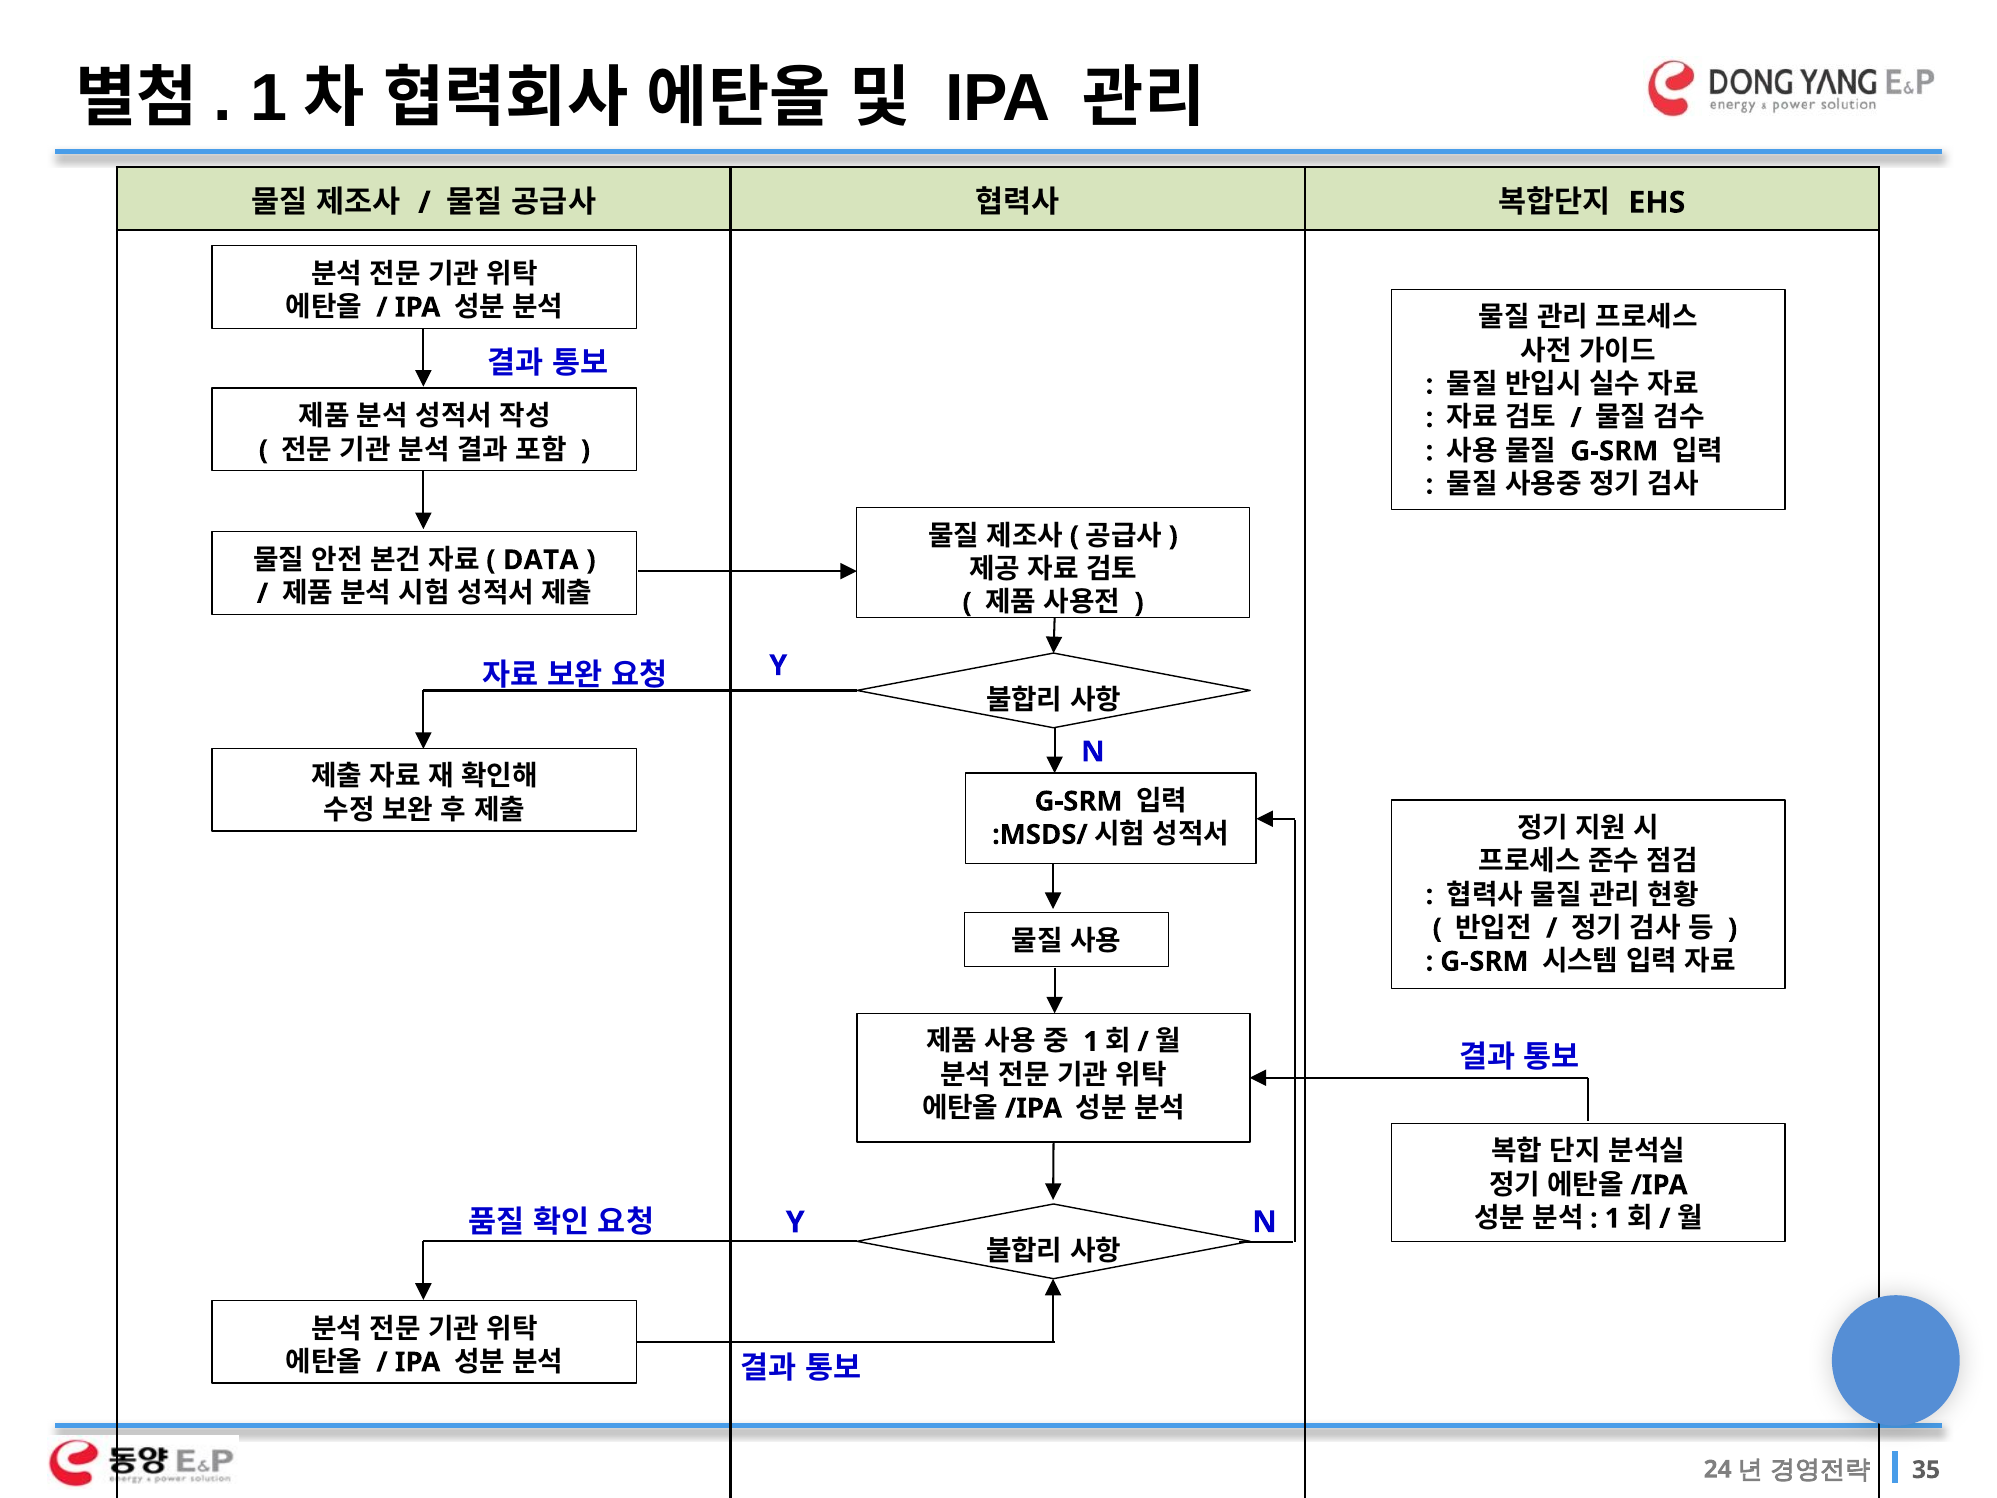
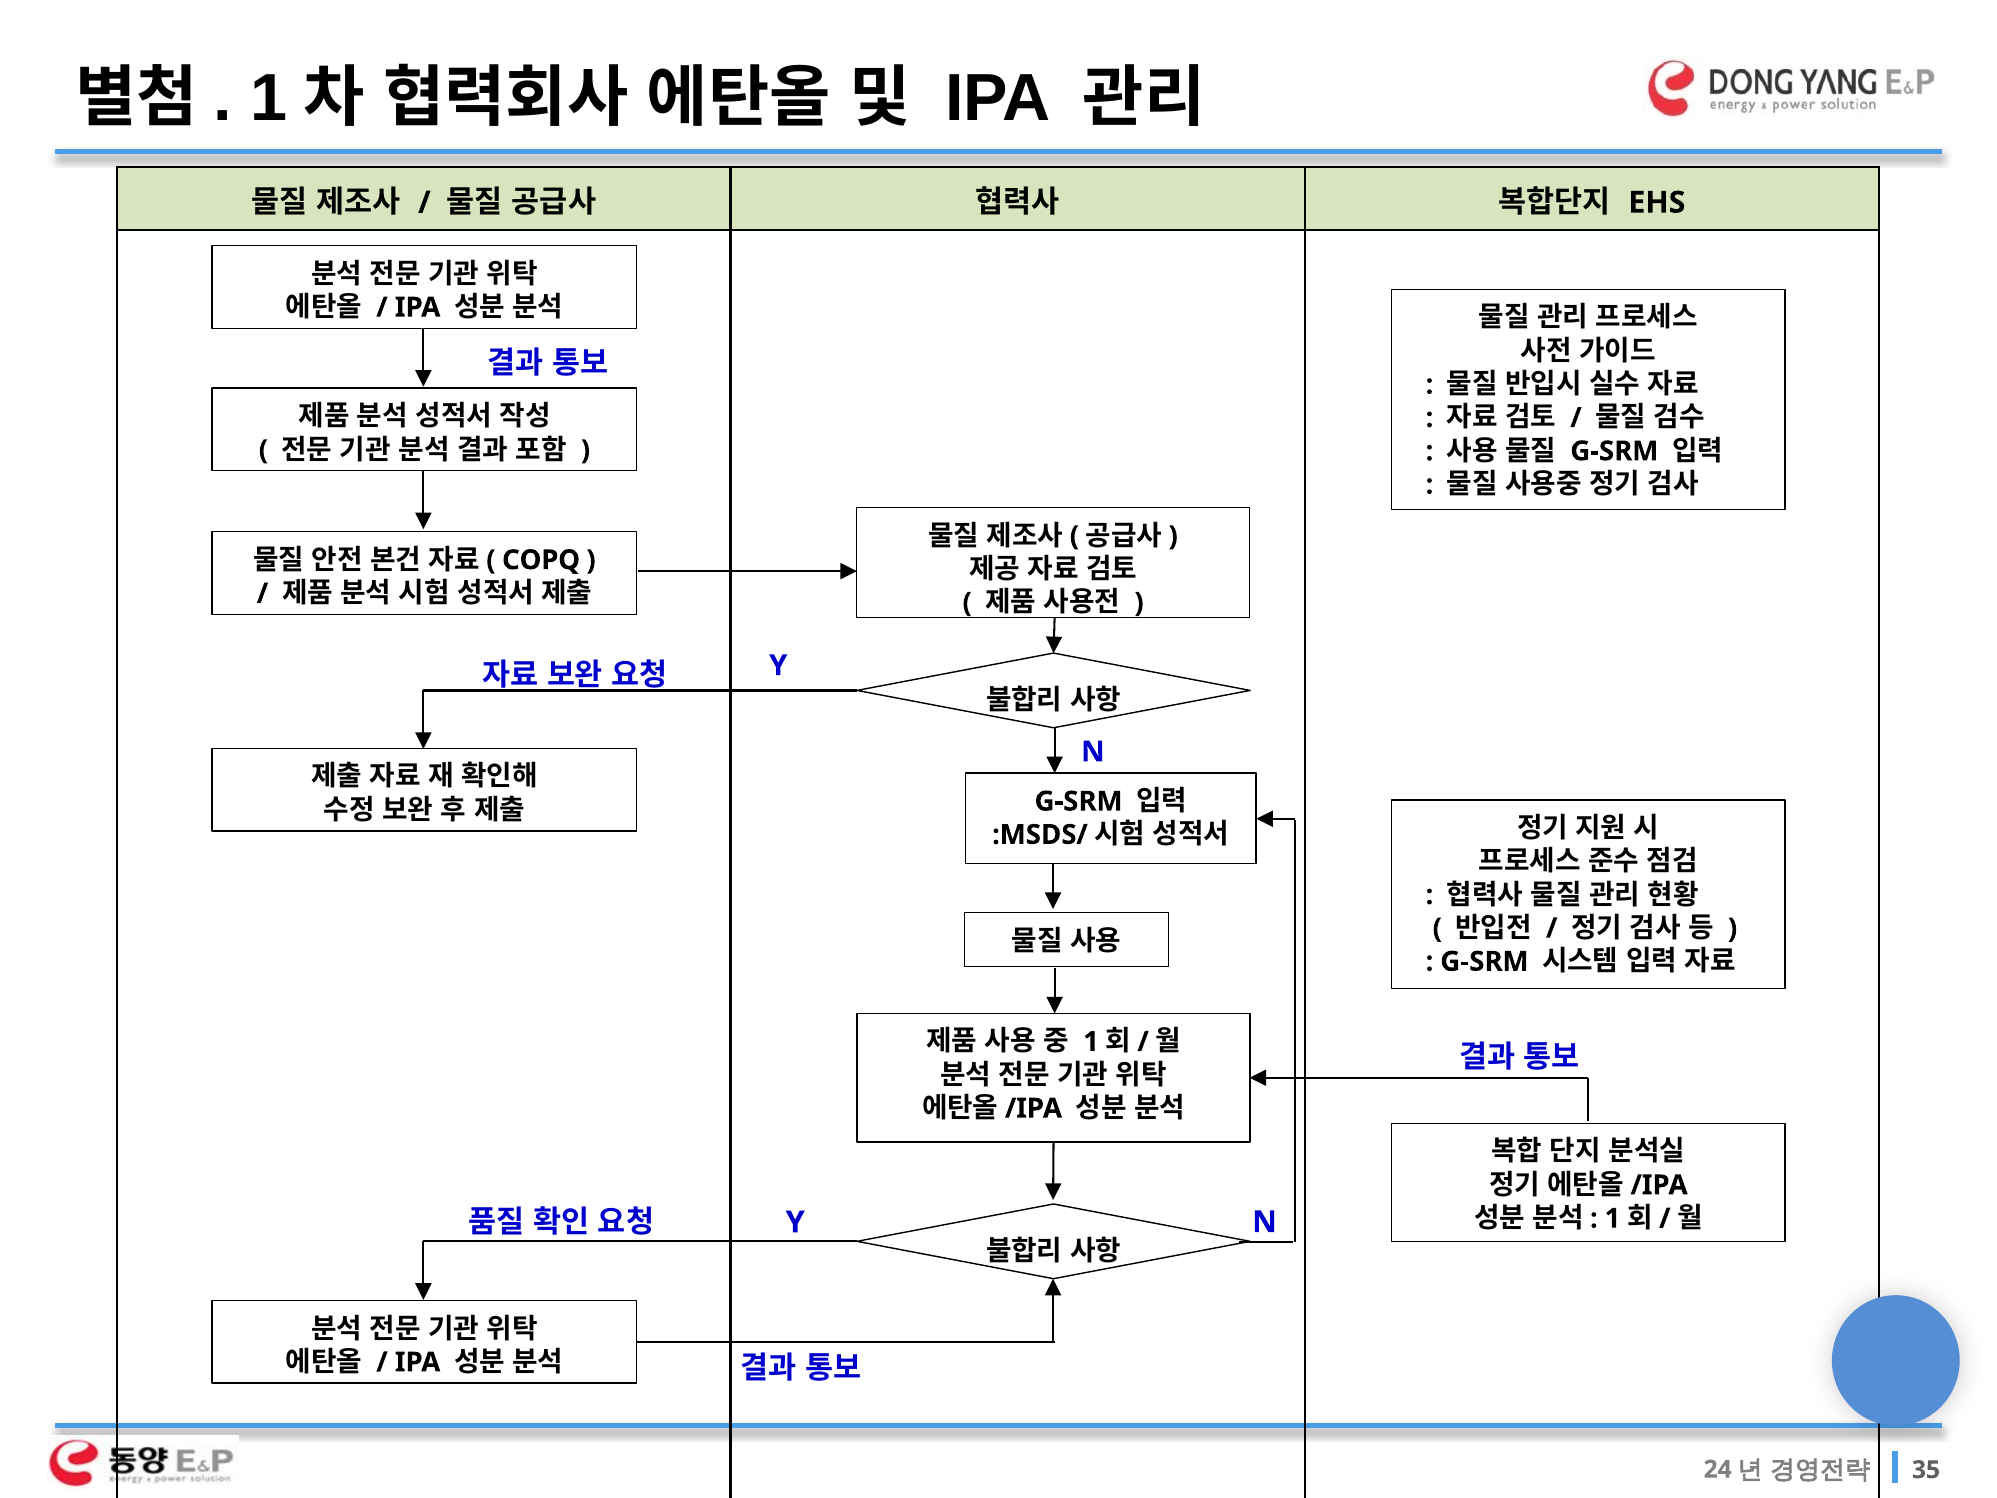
DATA: DATA -> COPQ
